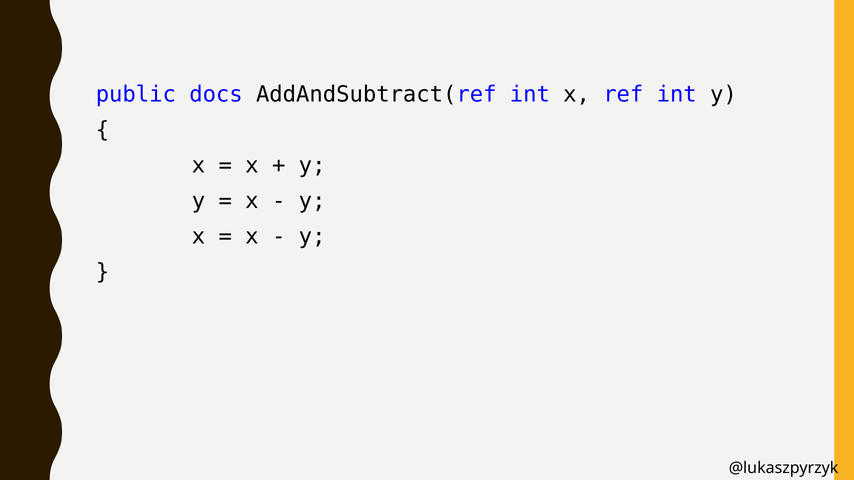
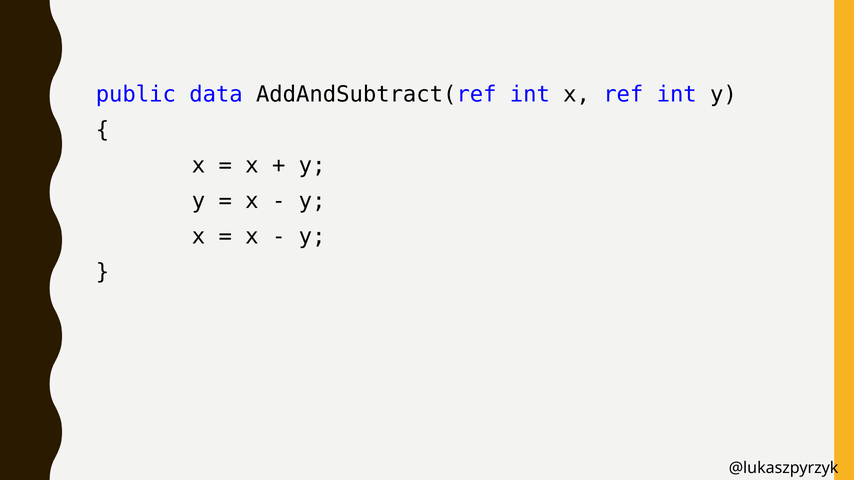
docs: docs -> data
